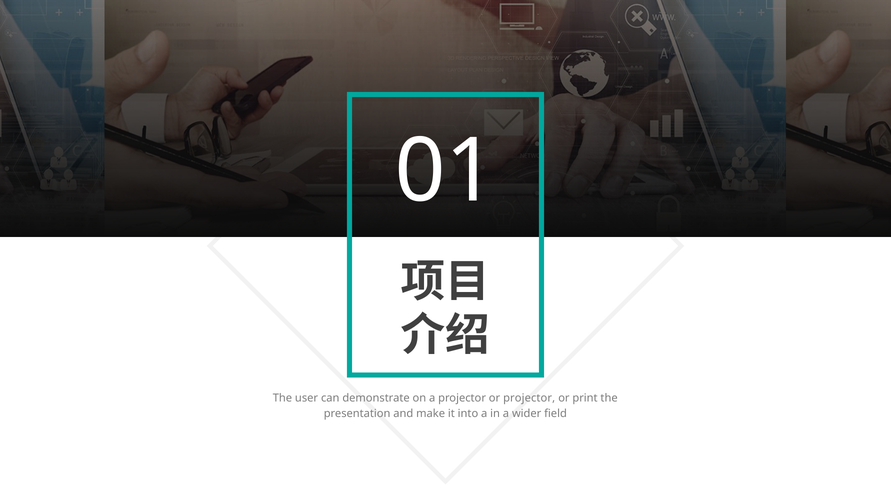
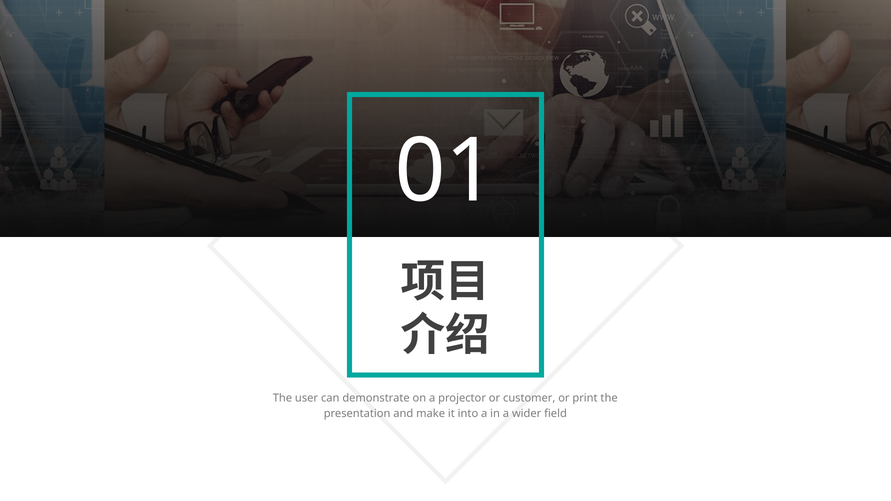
or projector: projector -> customer
